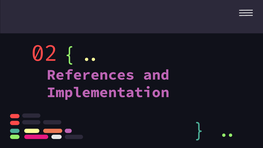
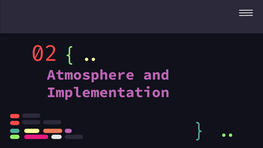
References: References -> Atmosphere
